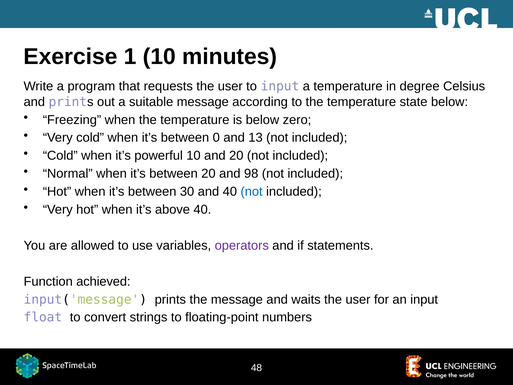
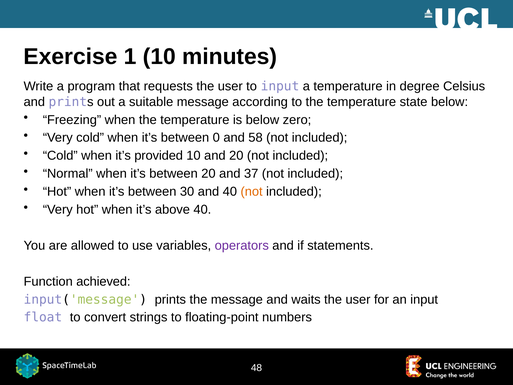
13: 13 -> 58
powerful: powerful -> provided
98: 98 -> 37
not at (252, 192) colour: blue -> orange
